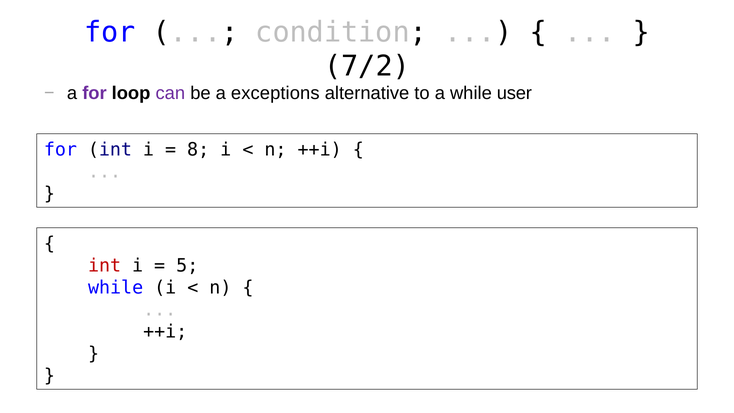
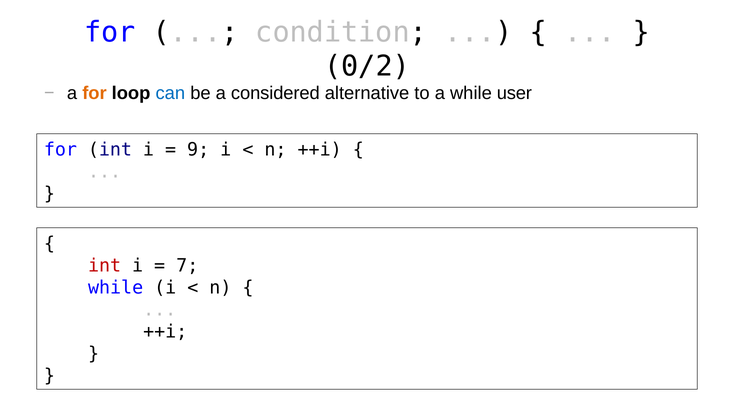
7/2: 7/2 -> 0/2
for at (94, 93) colour: purple -> orange
can colour: purple -> blue
exceptions: exceptions -> considered
8: 8 -> 9
5: 5 -> 7
